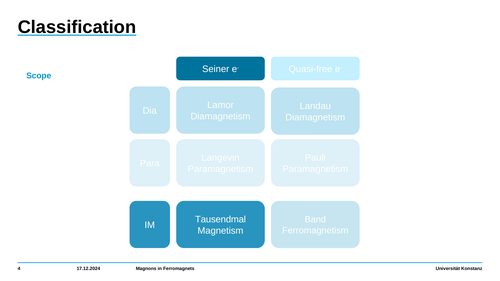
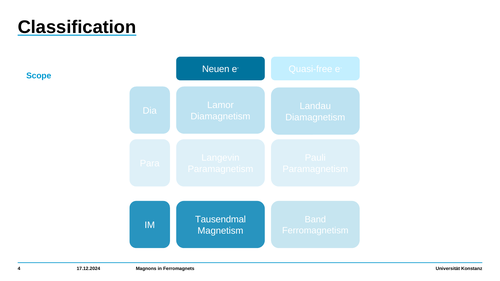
Seiner: Seiner -> Neuen
